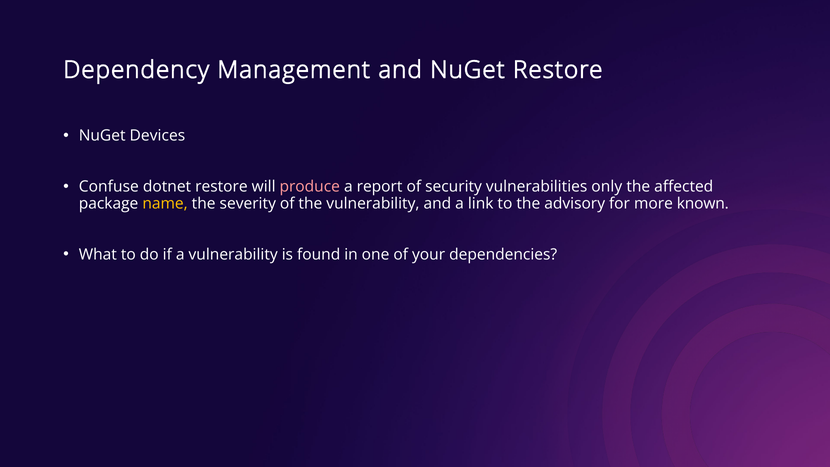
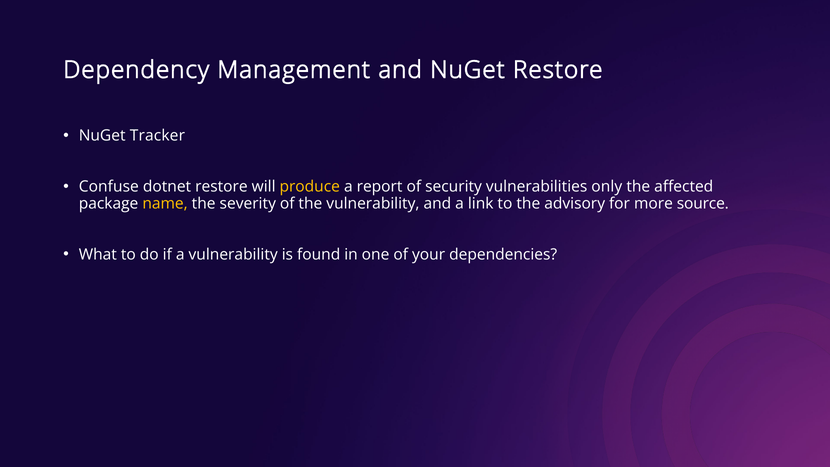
Devices: Devices -> Tracker
produce colour: pink -> yellow
known: known -> source
